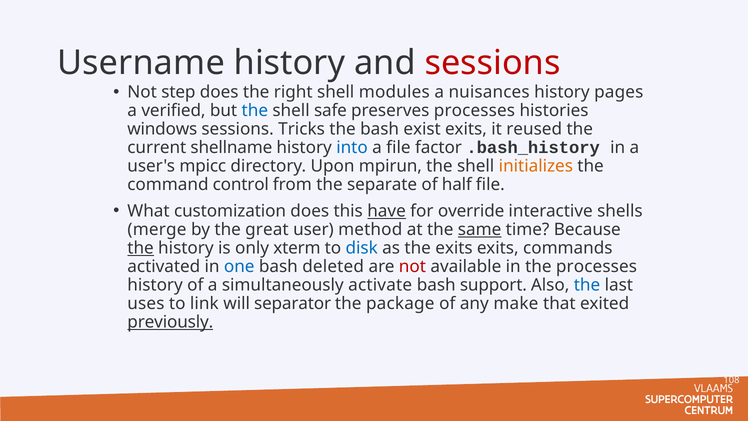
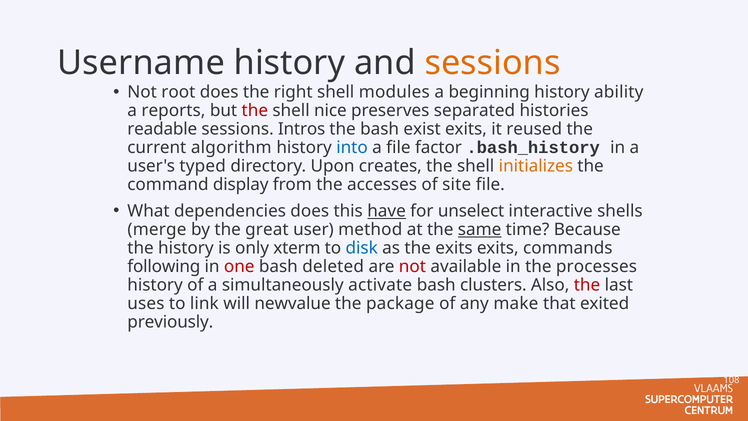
sessions at (493, 63) colour: red -> orange
step: step -> root
nuisances: nuisances -> beginning
pages: pages -> ability
verified: verified -> reports
the at (255, 110) colour: blue -> red
safe: safe -> nice
preserves processes: processes -> separated
windows: windows -> readable
Tricks: Tricks -> Intros
shellname: shellname -> algorithm
mpicc: mpicc -> typed
mpirun: mpirun -> creates
control: control -> display
separate: separate -> accesses
half: half -> site
customization: customization -> dependencies
override: override -> unselect
the at (141, 248) underline: present -> none
activated: activated -> following
one colour: blue -> red
support: support -> clusters
the at (587, 285) colour: blue -> red
separator: separator -> newvalue
previously underline: present -> none
